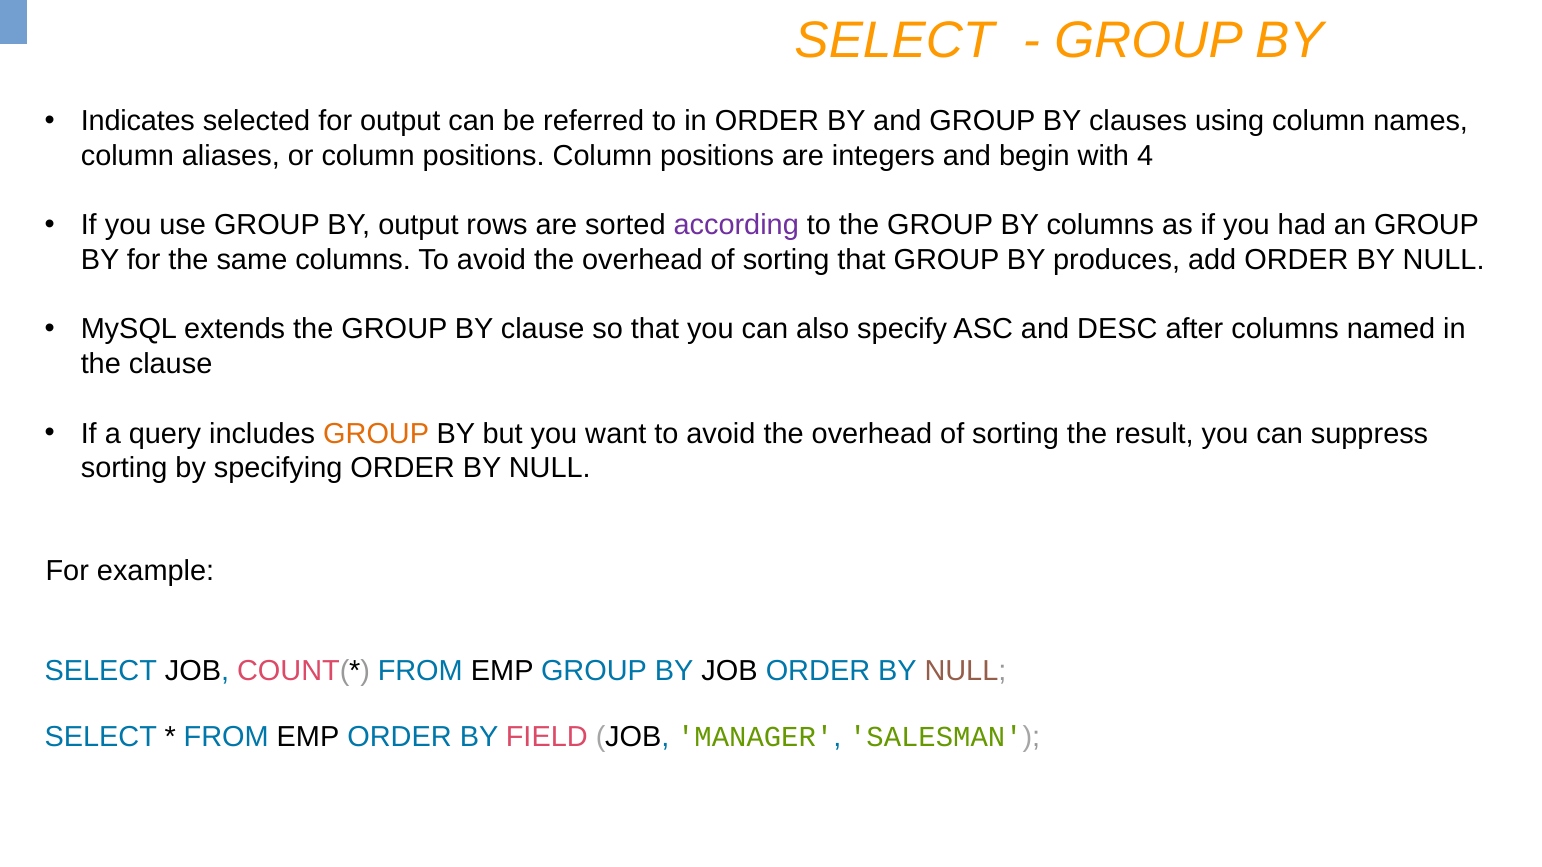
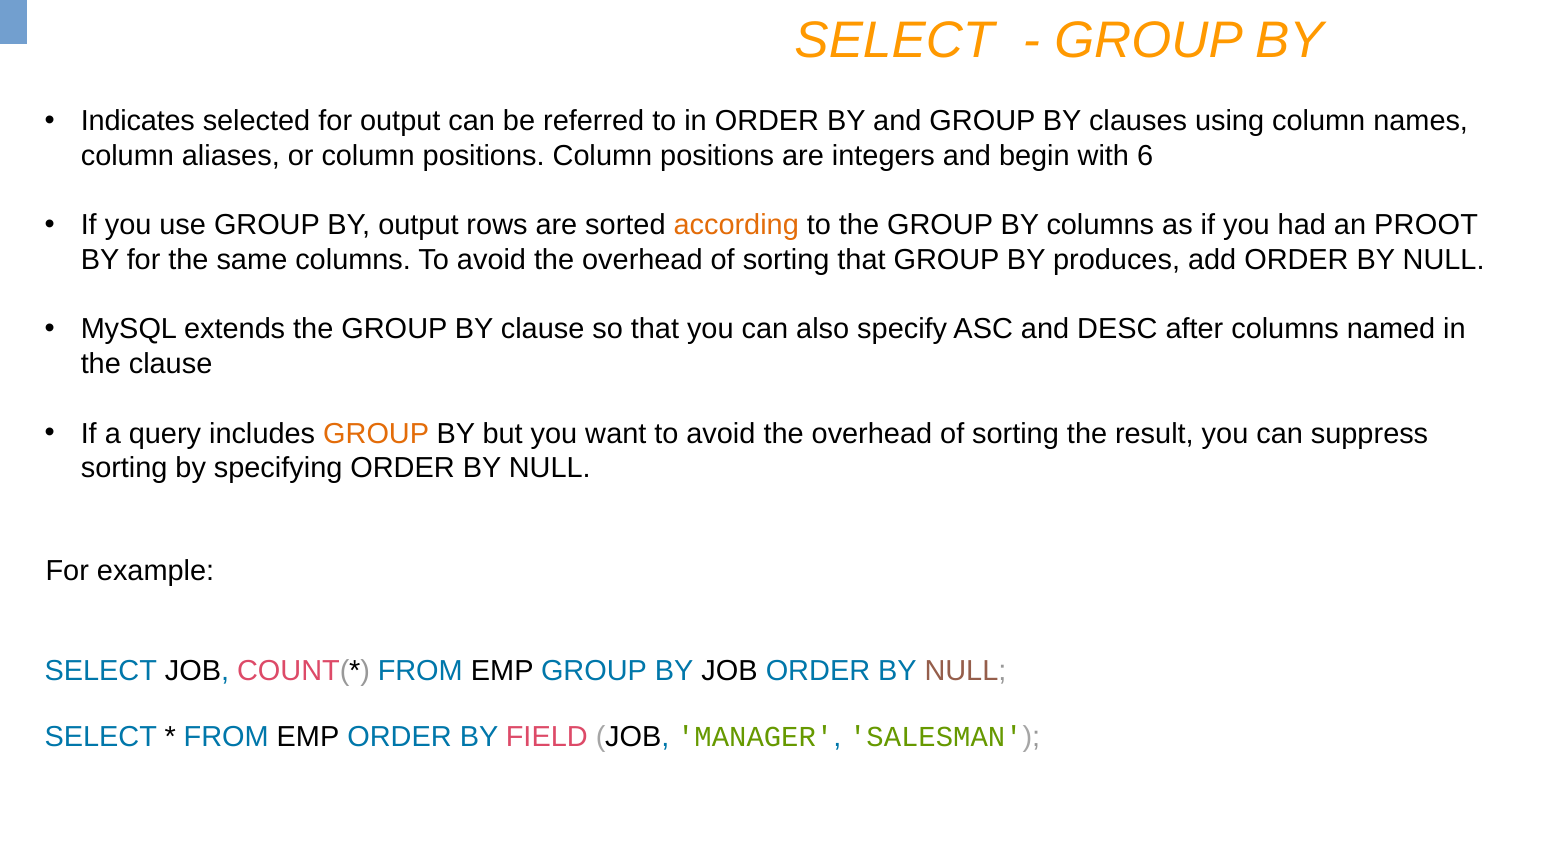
4: 4 -> 6
according colour: purple -> orange
an GROUP: GROUP -> PROOT
